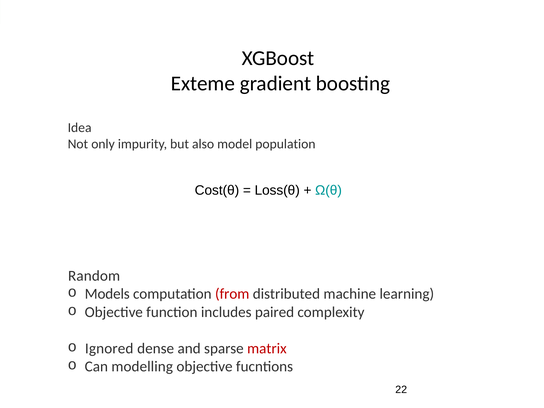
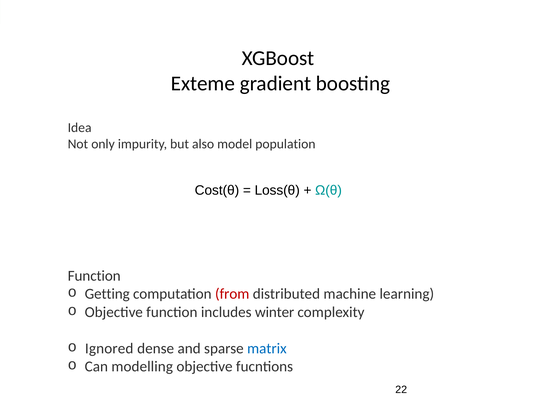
Random at (94, 276): Random -> Function
Models: Models -> Getting
paired: paired -> winter
matrix colour: red -> blue
